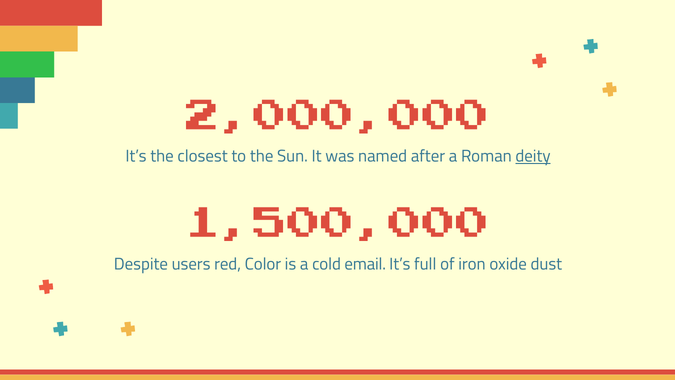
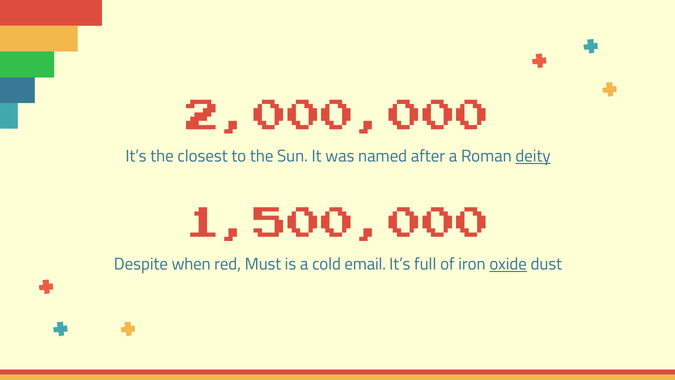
users: users -> when
Color: Color -> Must
oxide underline: none -> present
